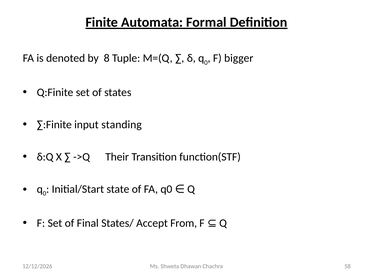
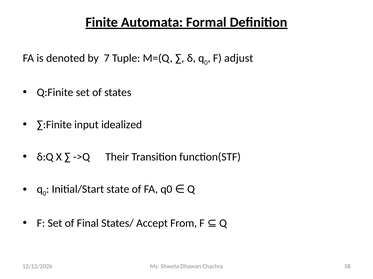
8: 8 -> 7
bigger: bigger -> adjust
standing: standing -> idealized
